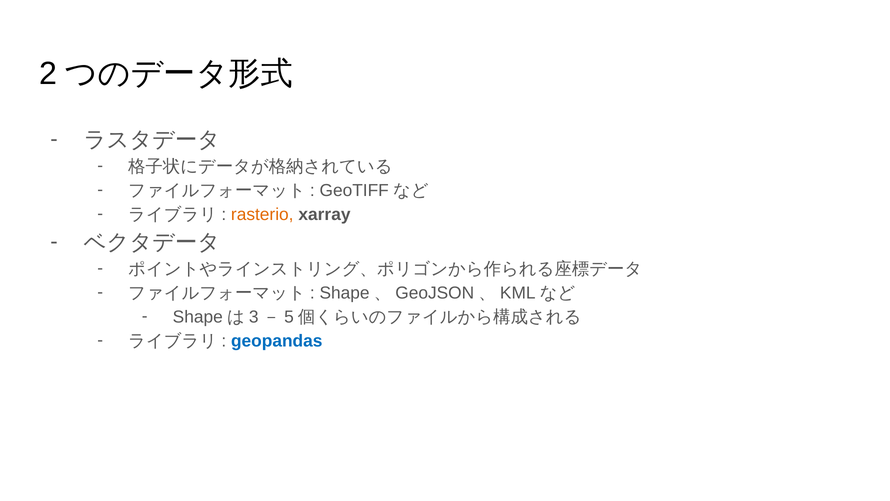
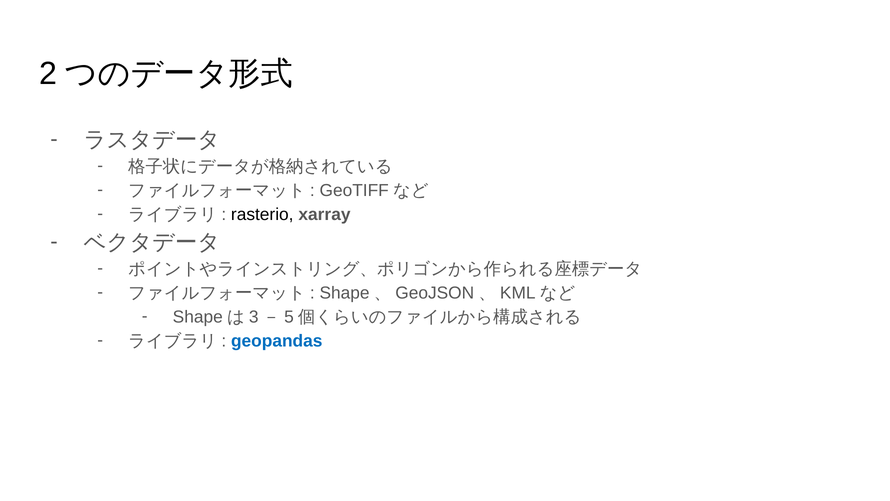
rasterio colour: orange -> black
